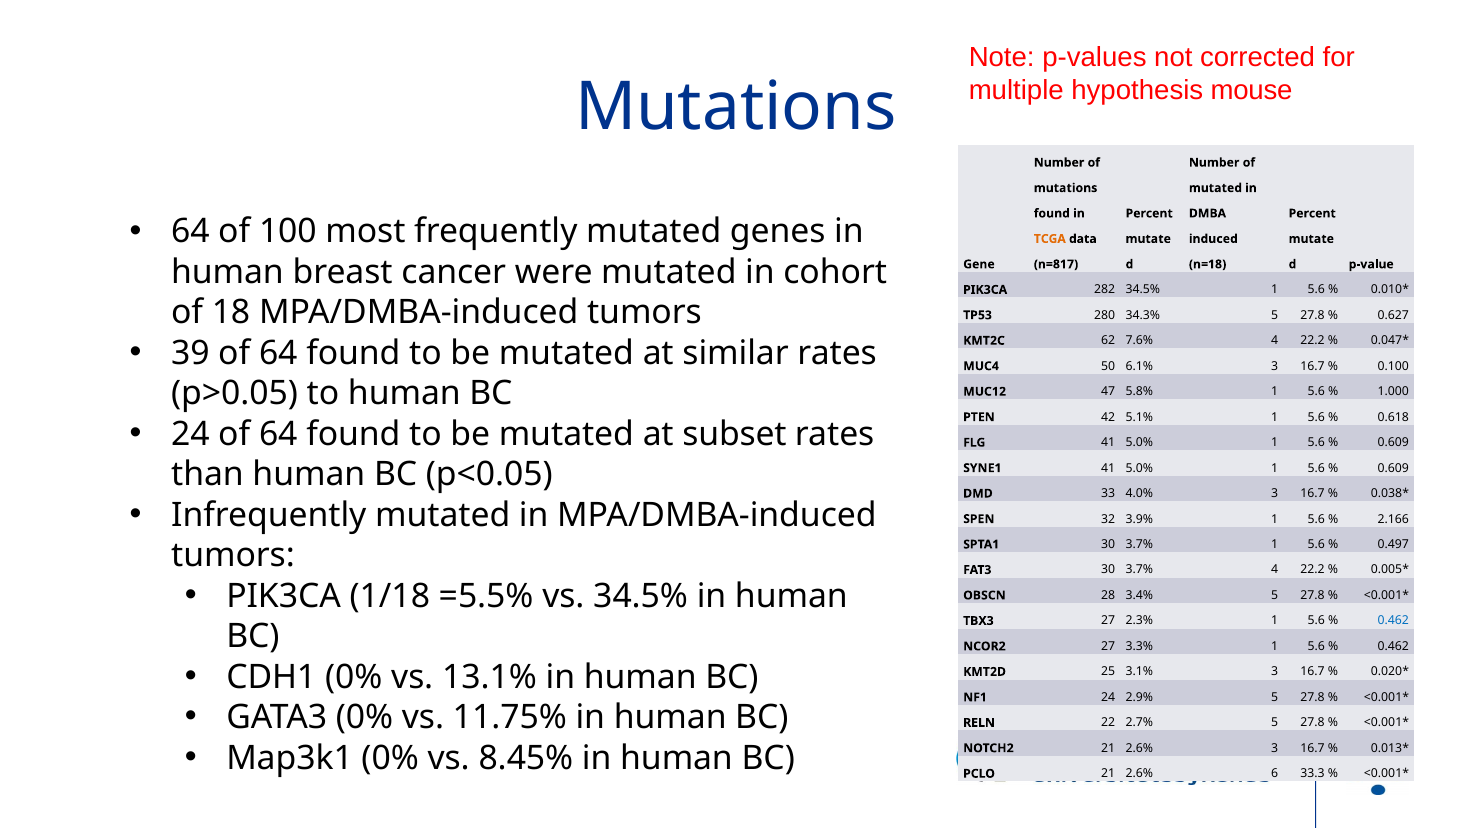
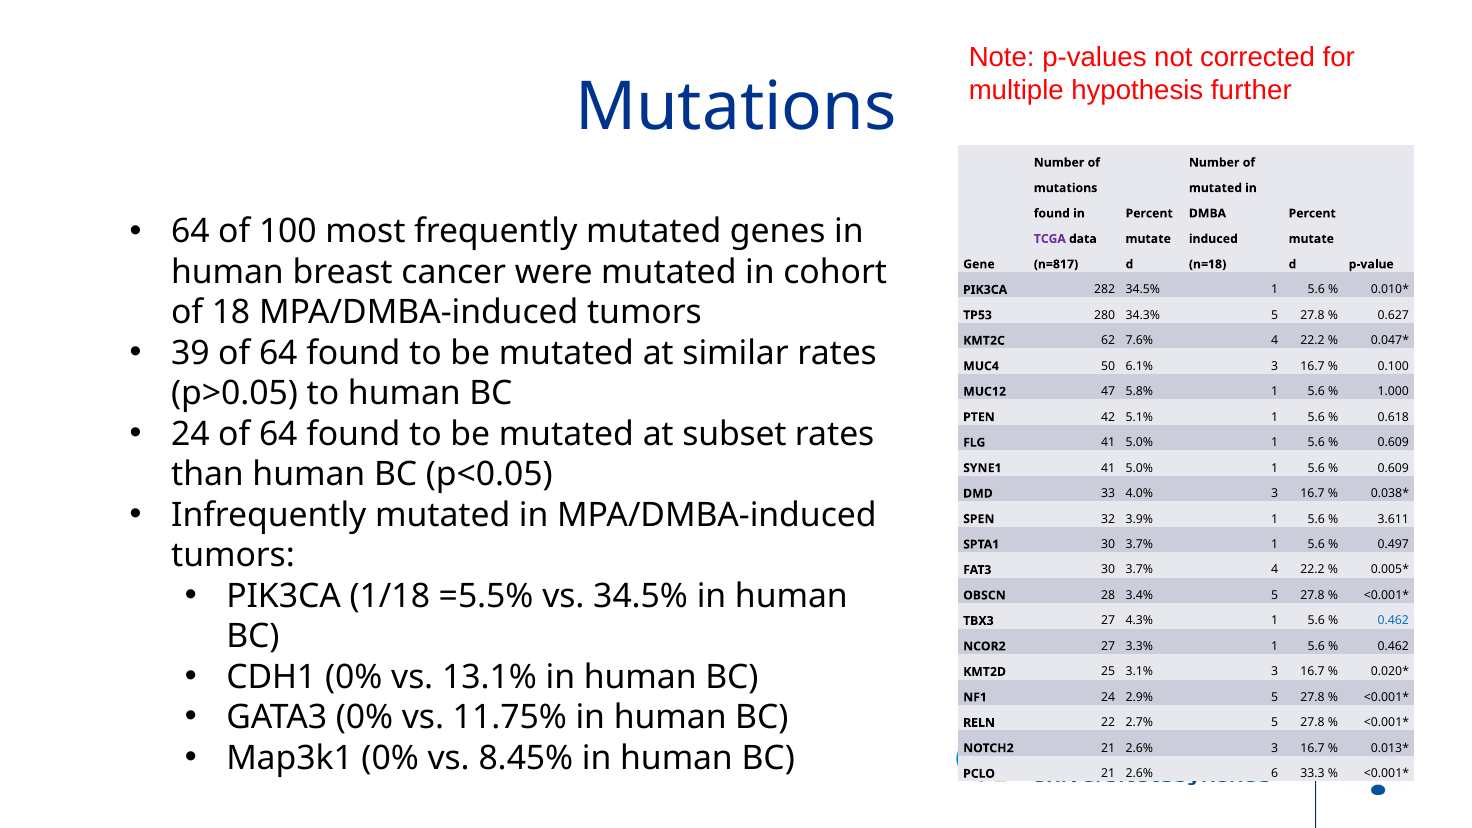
mouse: mouse -> further
TCGA colour: orange -> purple
2.166: 2.166 -> 3.611
2.3%: 2.3% -> 4.3%
